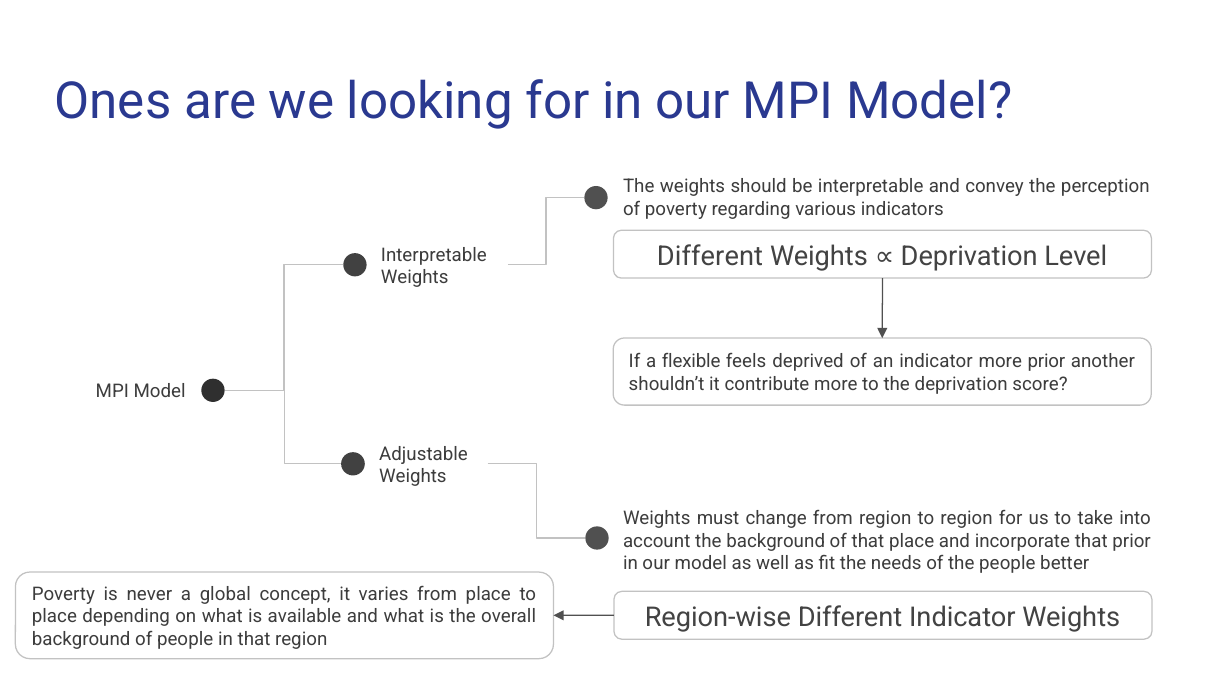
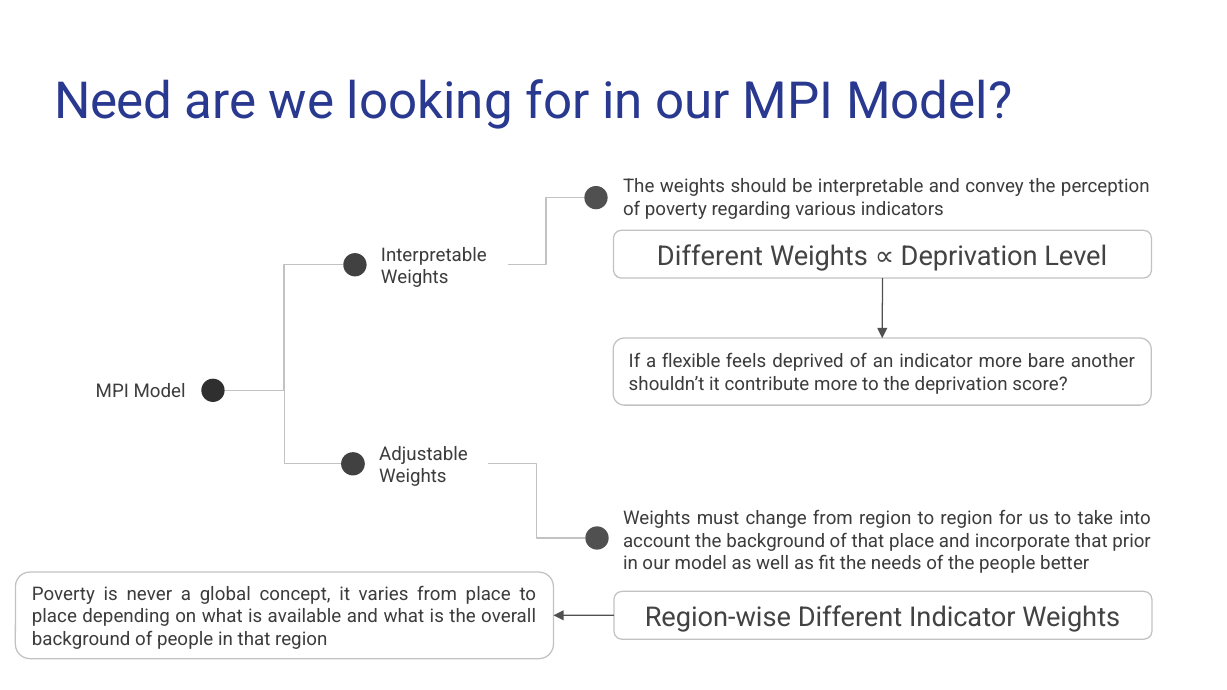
Ones: Ones -> Need
more prior: prior -> bare
